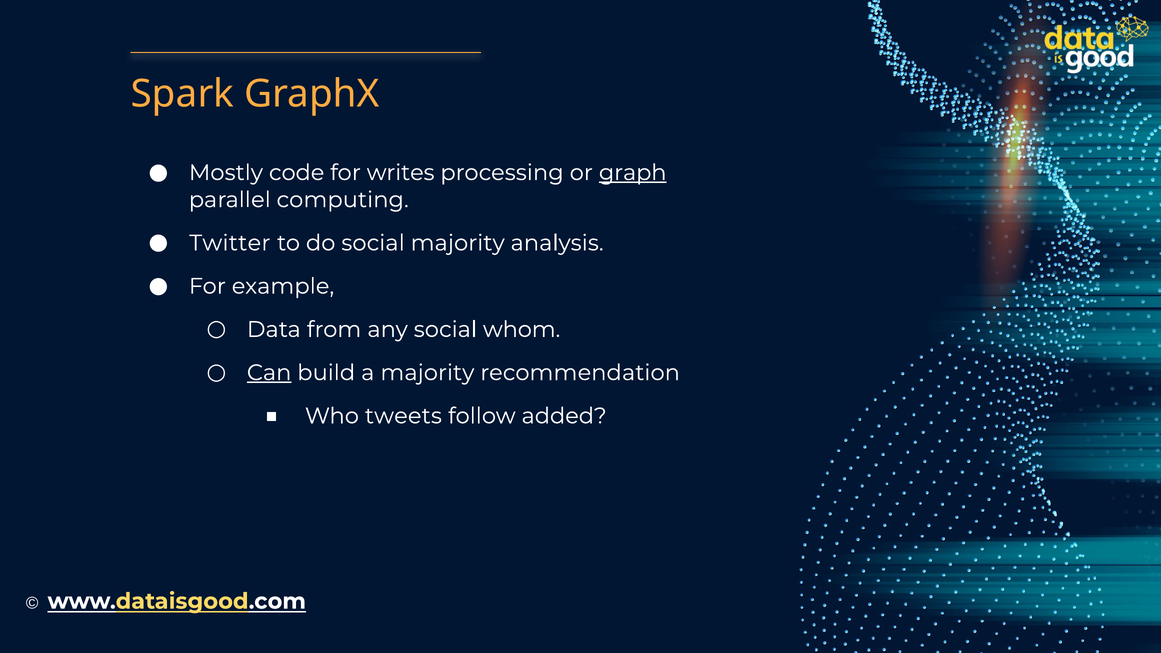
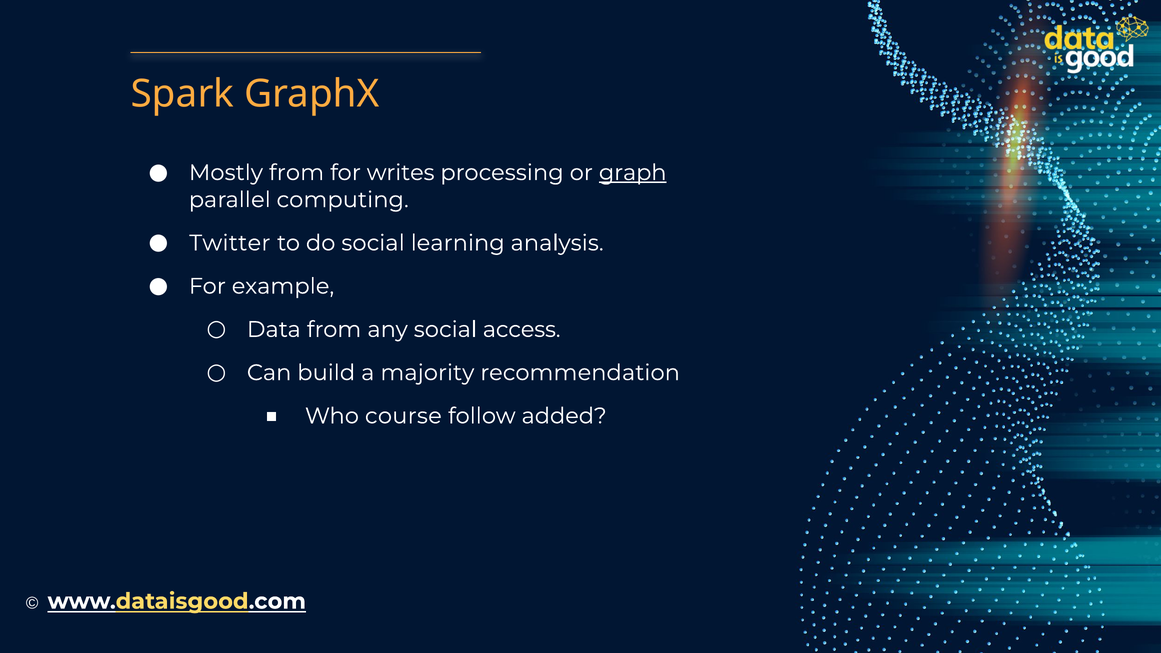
Mostly code: code -> from
social majority: majority -> learning
whom: whom -> access
Can underline: present -> none
tweets: tweets -> course
